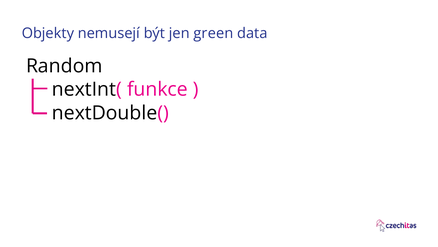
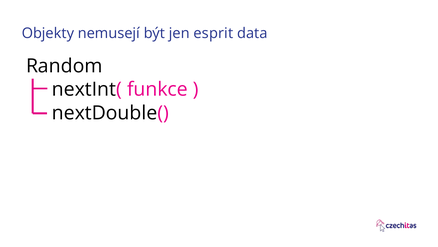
green: green -> esprit
